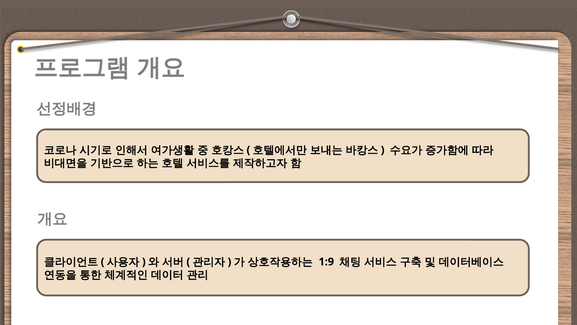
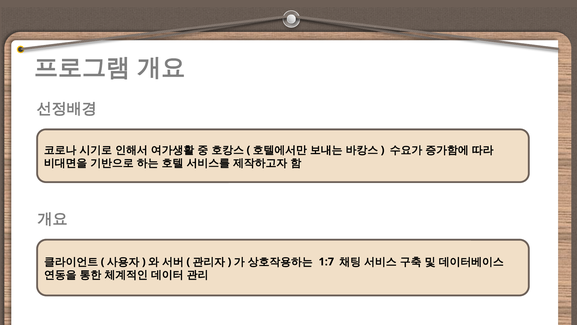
1:9: 1:9 -> 1:7
